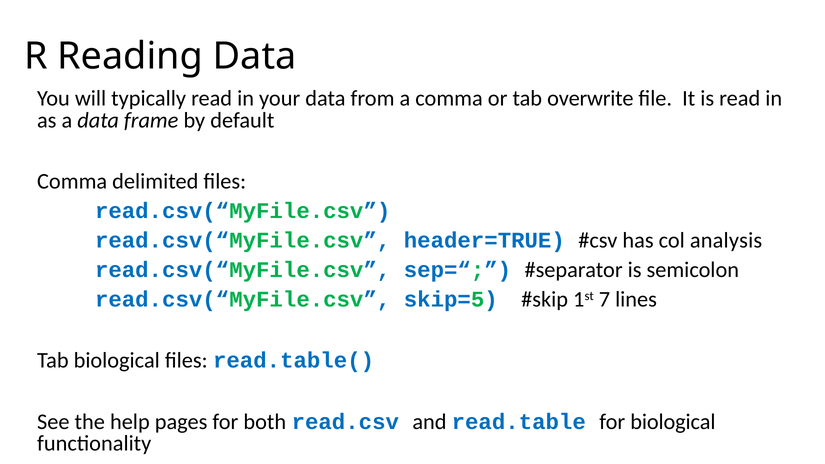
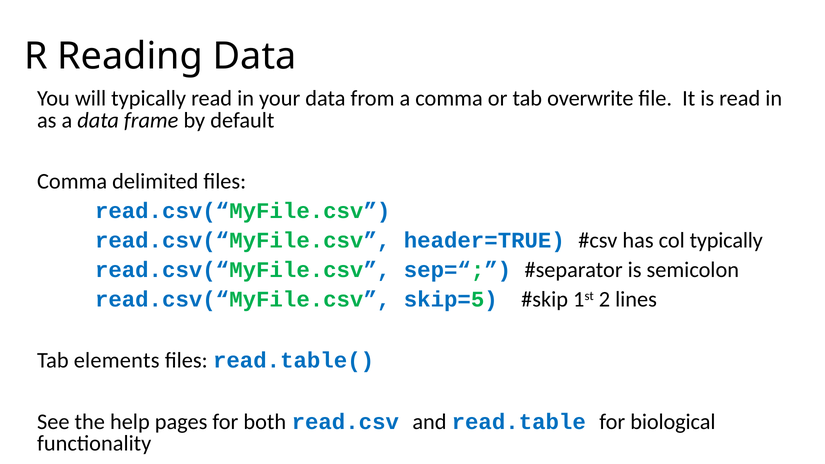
col analysis: analysis -> typically
7: 7 -> 2
Tab biological: biological -> elements
